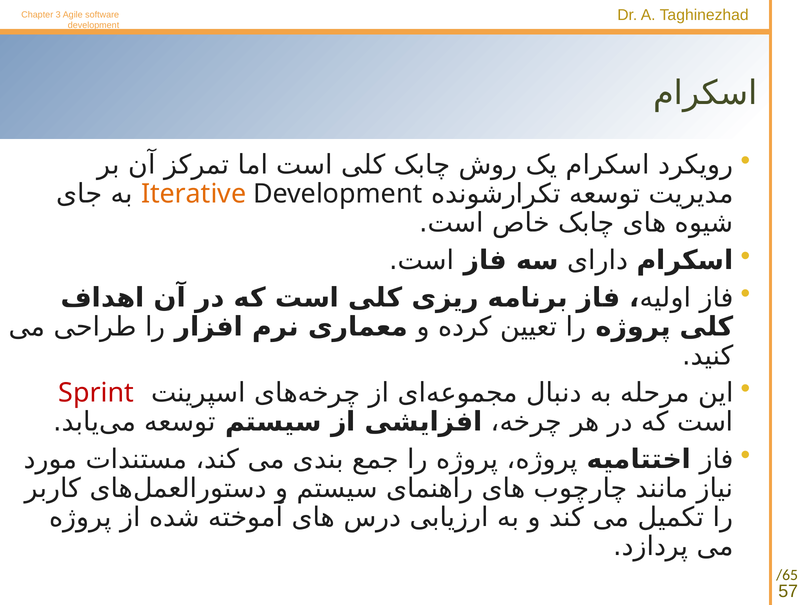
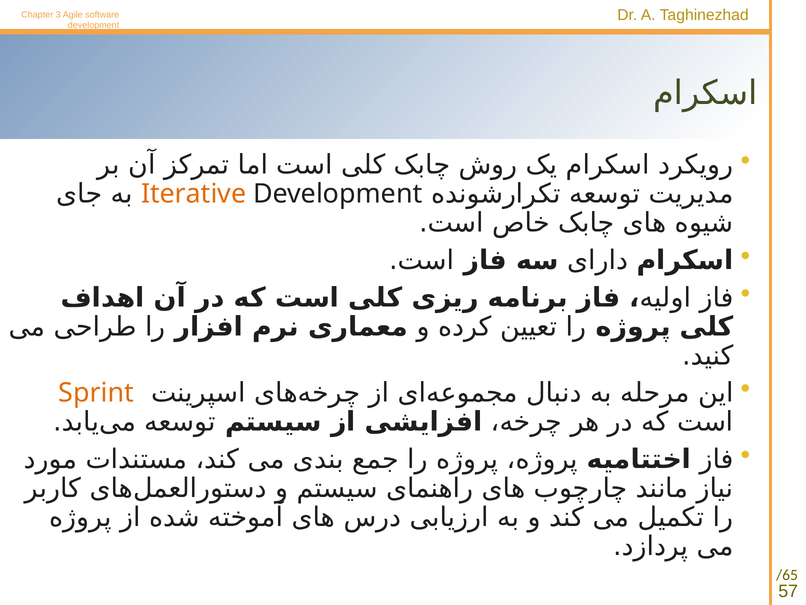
Sprint colour: red -> orange
